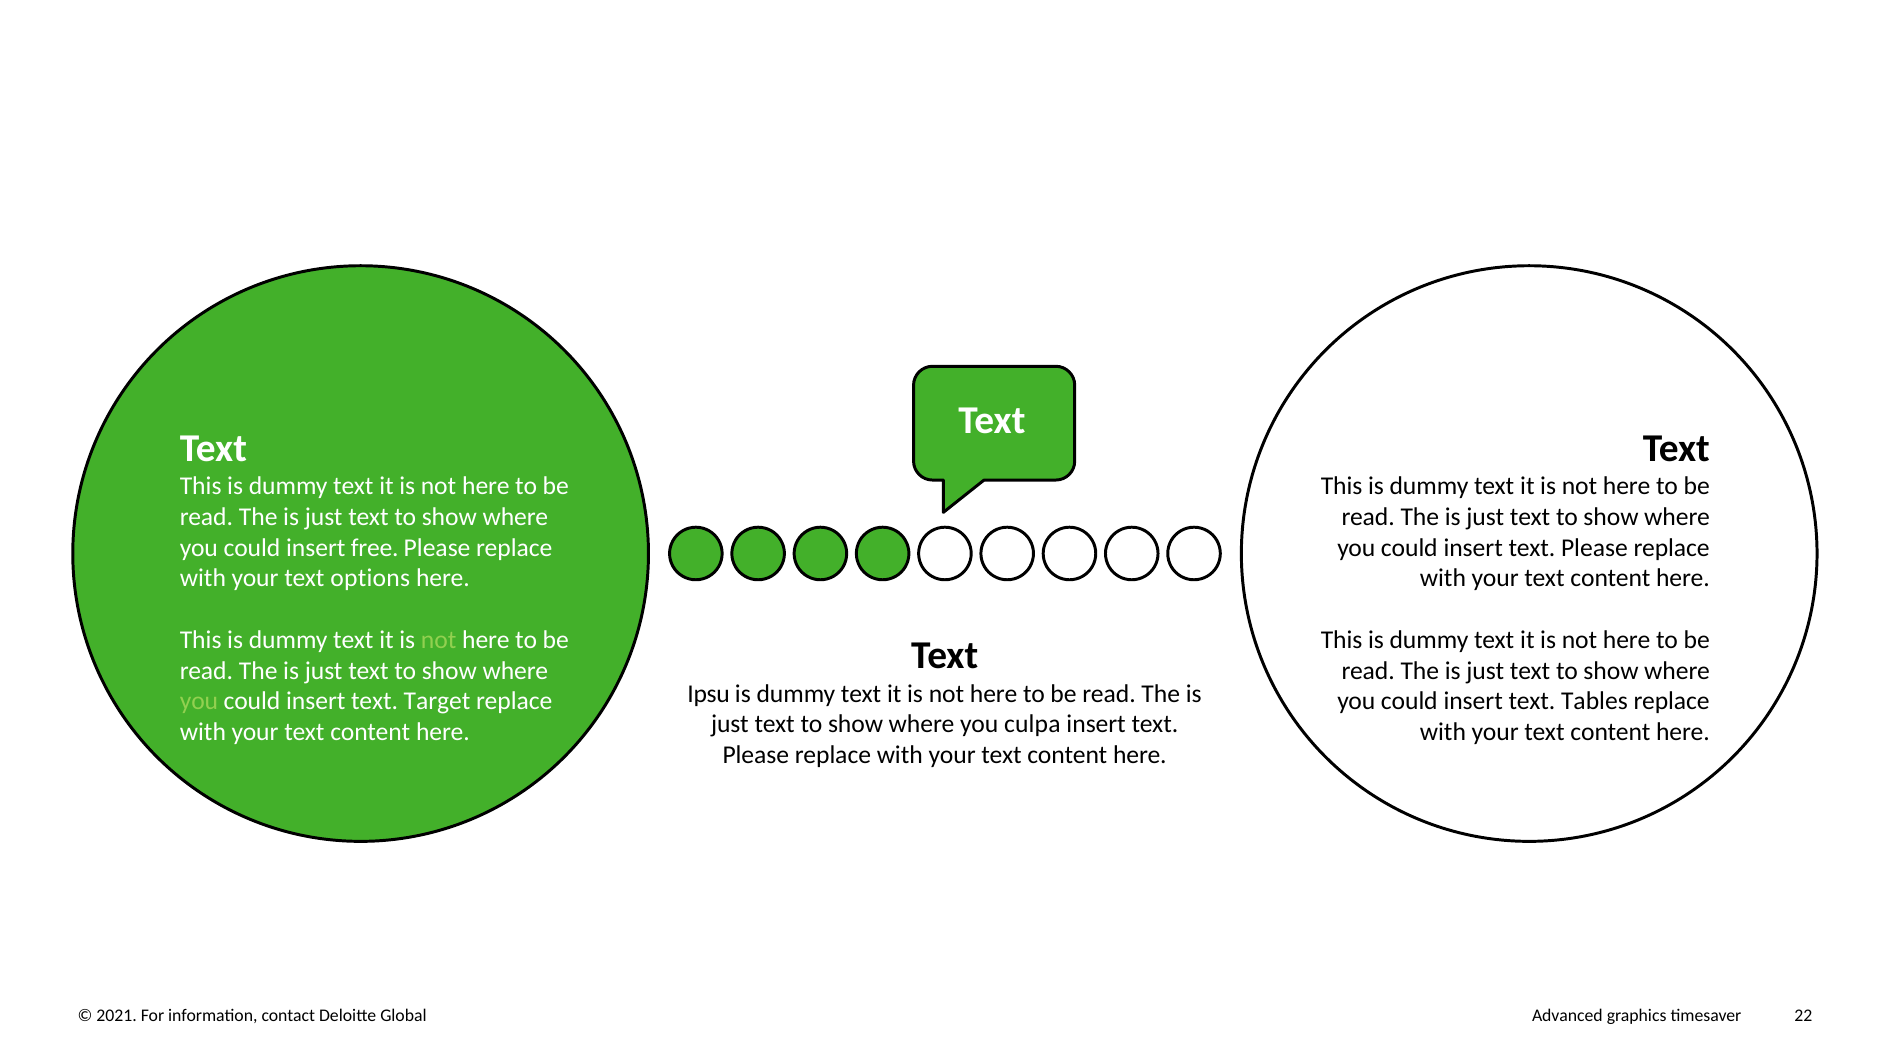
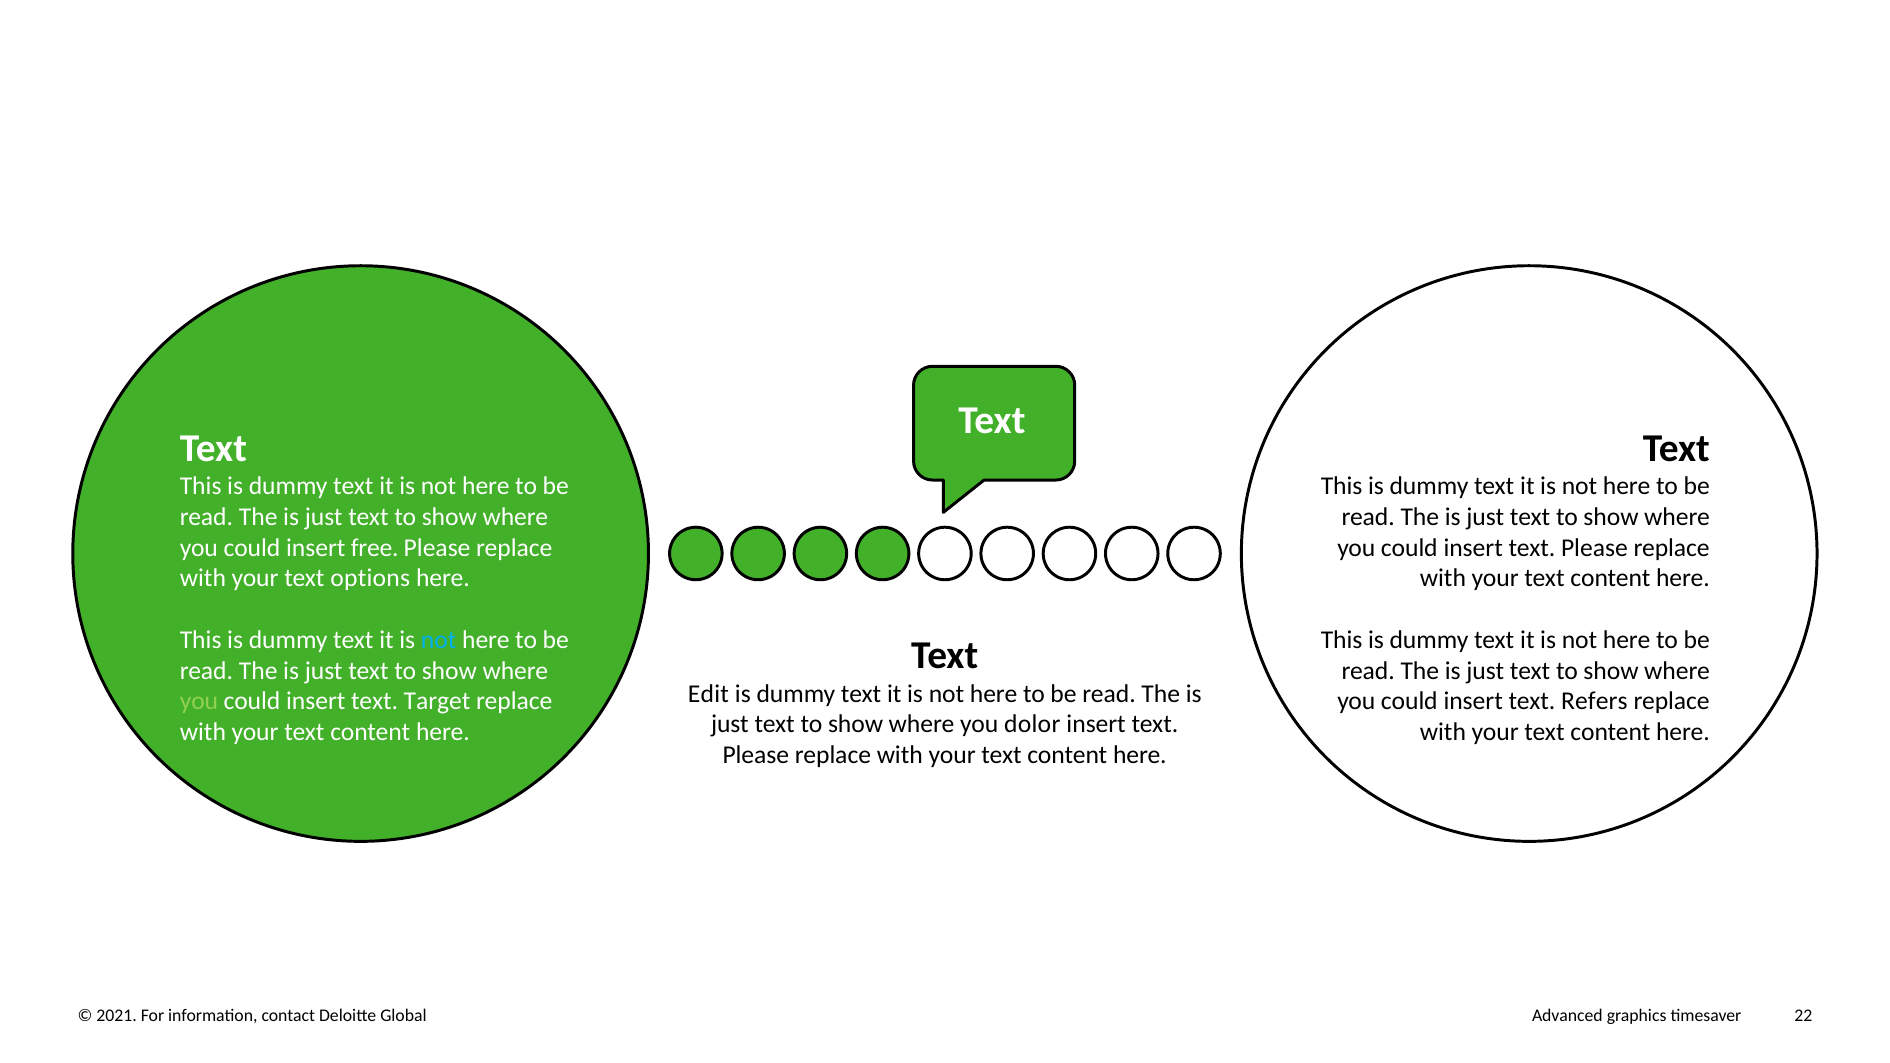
not at (439, 640) colour: light green -> light blue
Ipsu: Ipsu -> Edit
Tables: Tables -> Refers
culpa: culpa -> dolor
